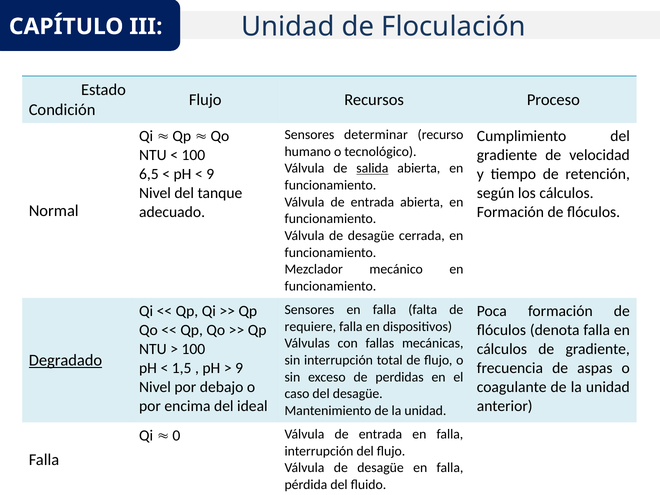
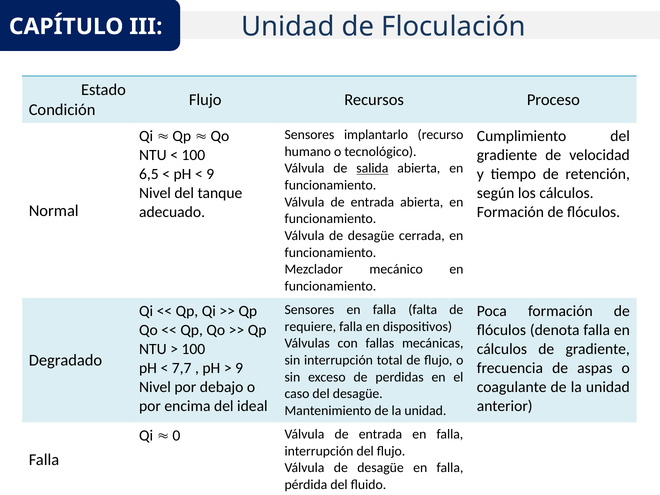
determinar: determinar -> implantarlo
Degradado underline: present -> none
1,5: 1,5 -> 7,7
